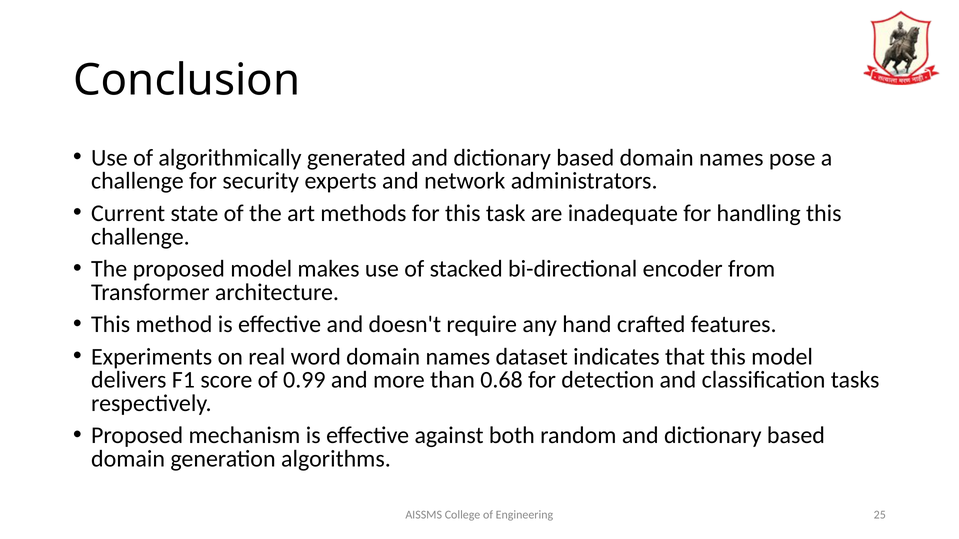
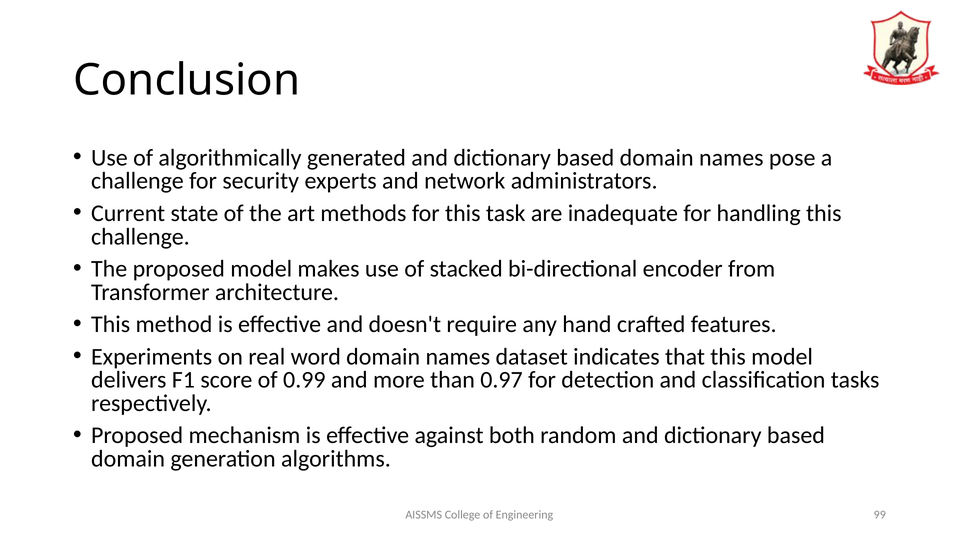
0.68: 0.68 -> 0.97
25: 25 -> 99
